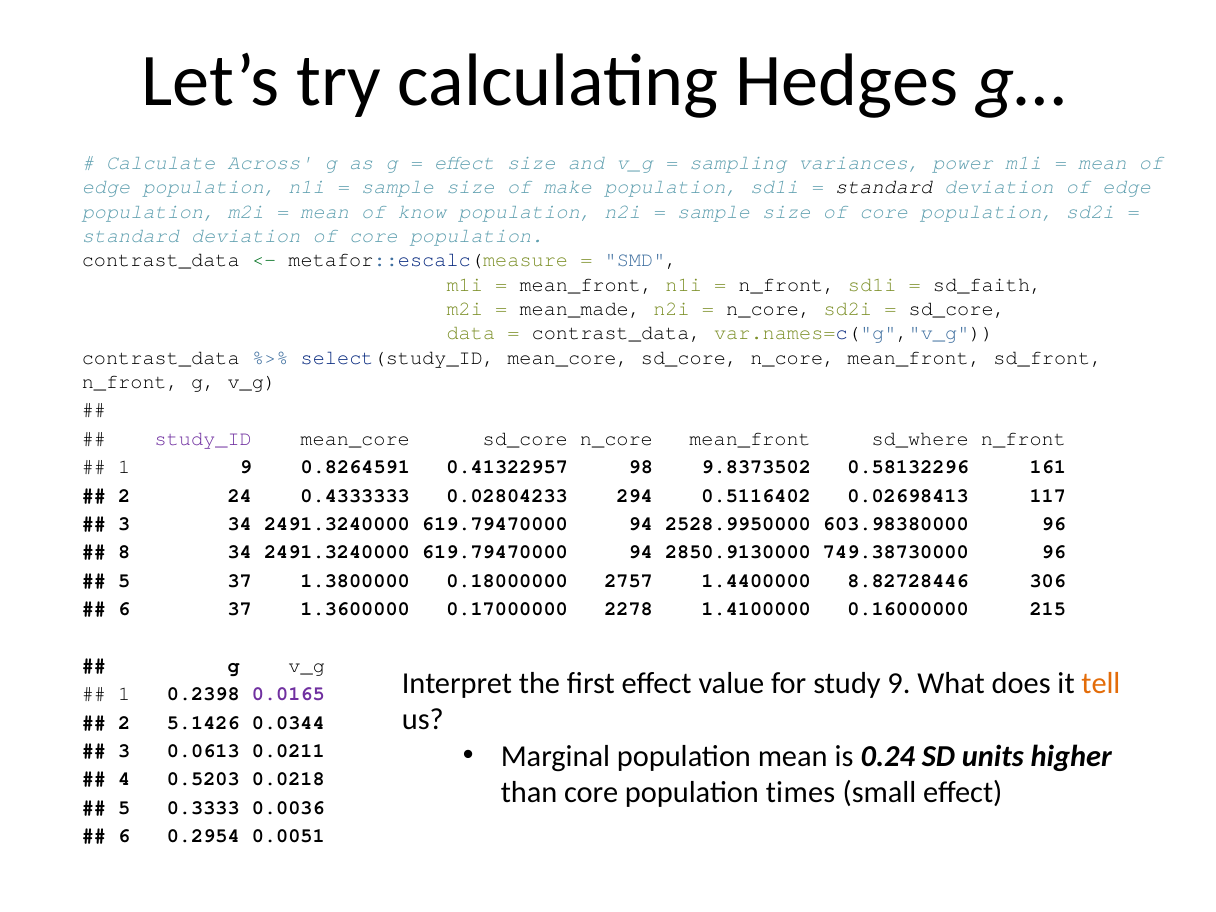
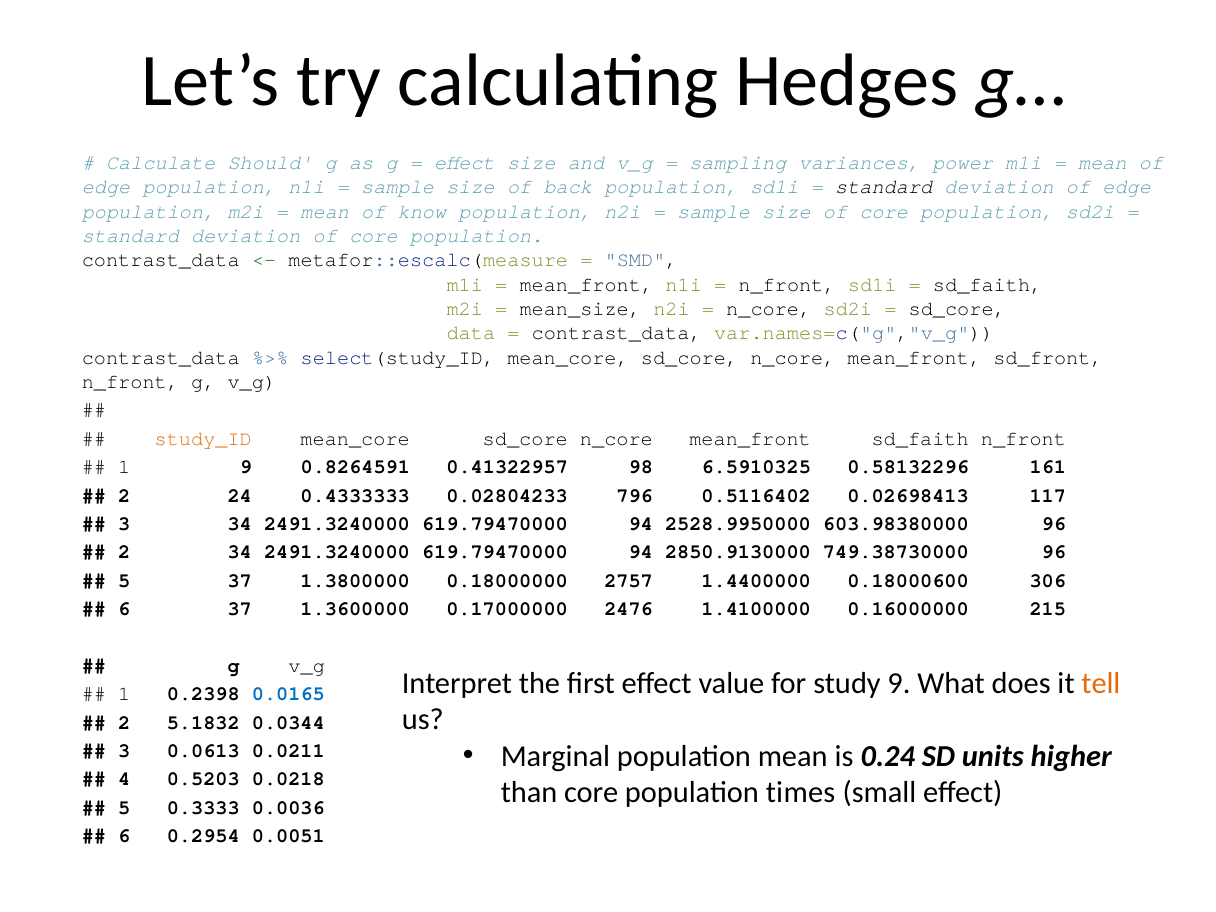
Across: Across -> Should
make: make -> back
mean_made: mean_made -> mean_size
study_ID colour: purple -> orange
mean_front sd_where: sd_where -> sd_faith
9.8373502: 9.8373502 -> 6.5910325
294: 294 -> 796
8 at (124, 552): 8 -> 2
8.82728446: 8.82728446 -> 0.18000600
2278: 2278 -> 2476
0.0165 colour: purple -> blue
5.1426: 5.1426 -> 5.1832
